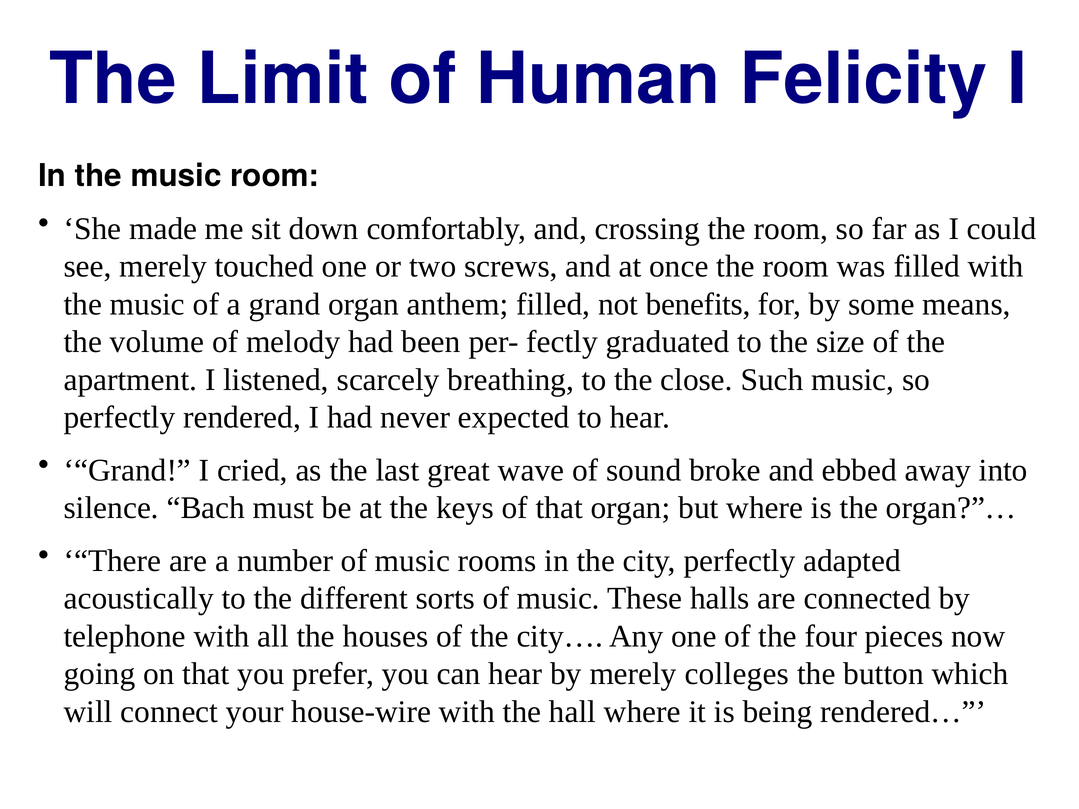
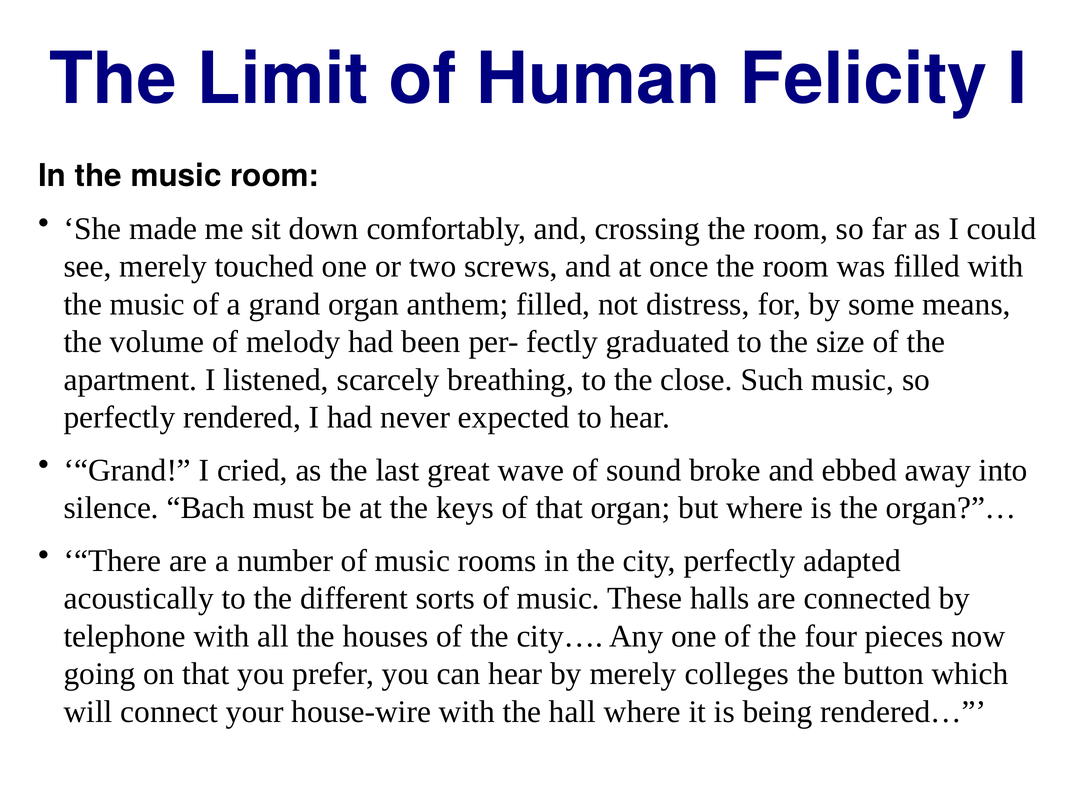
benefits: benefits -> distress
